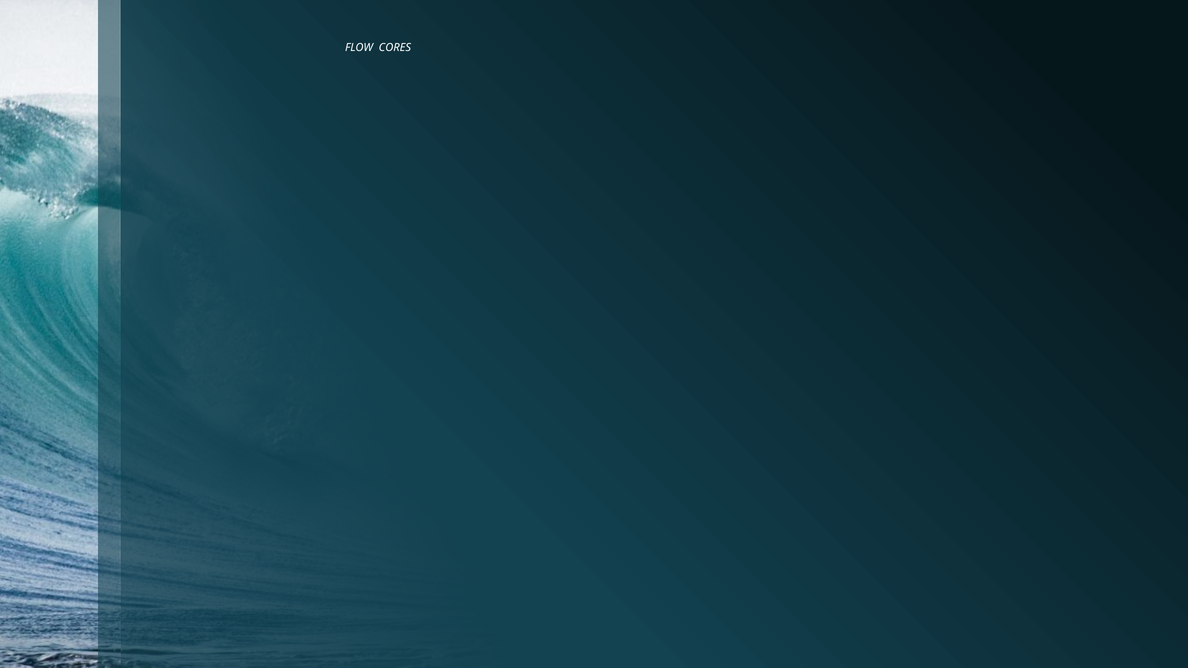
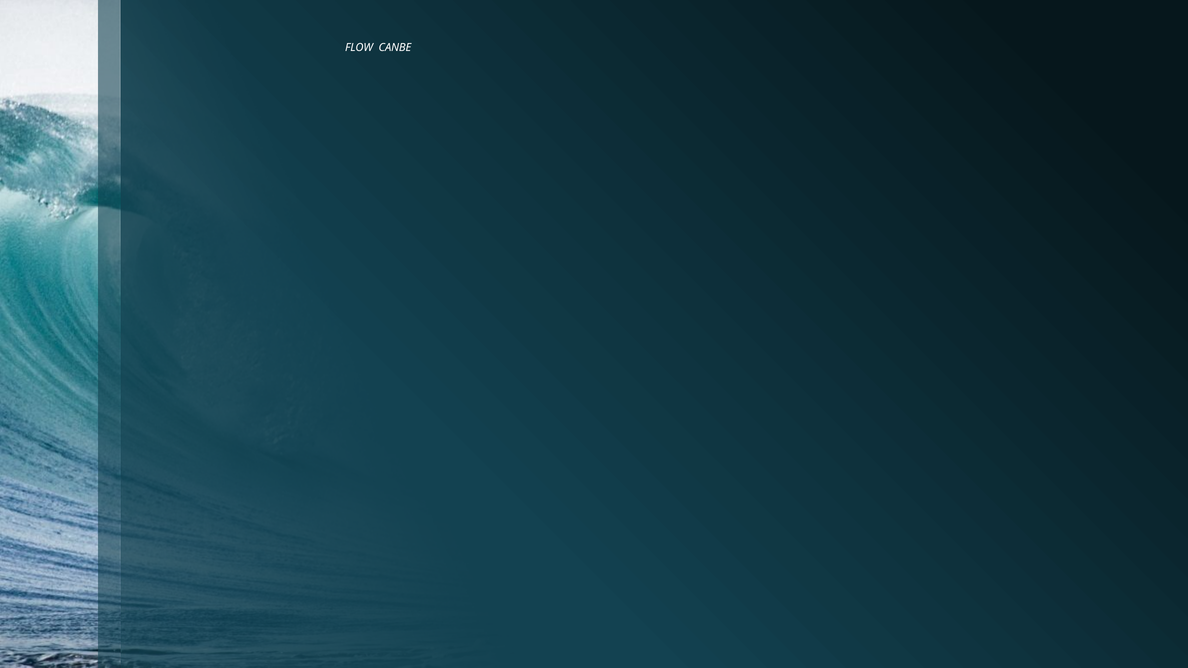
CORES: CORES -> CANBE
